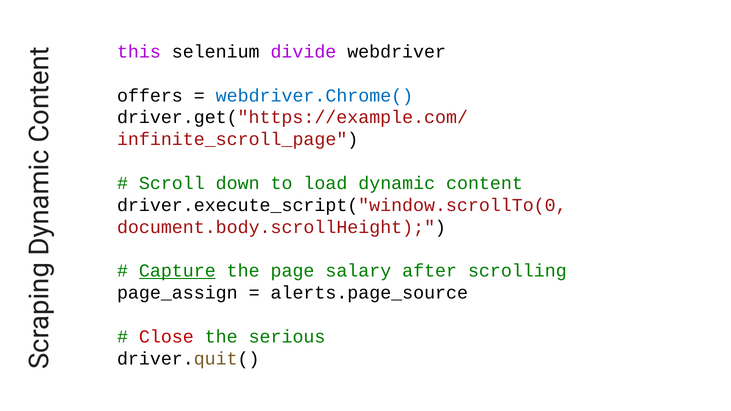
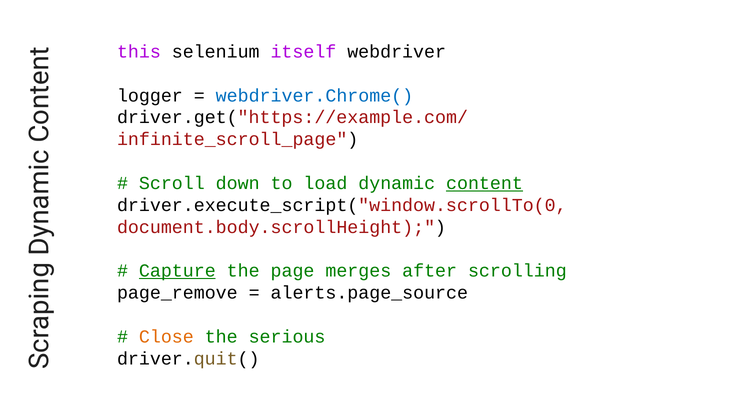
divide: divide -> itself
offers: offers -> logger
content underline: none -> present
salary: salary -> merges
page_assign: page_assign -> page_remove
Close colour: red -> orange
